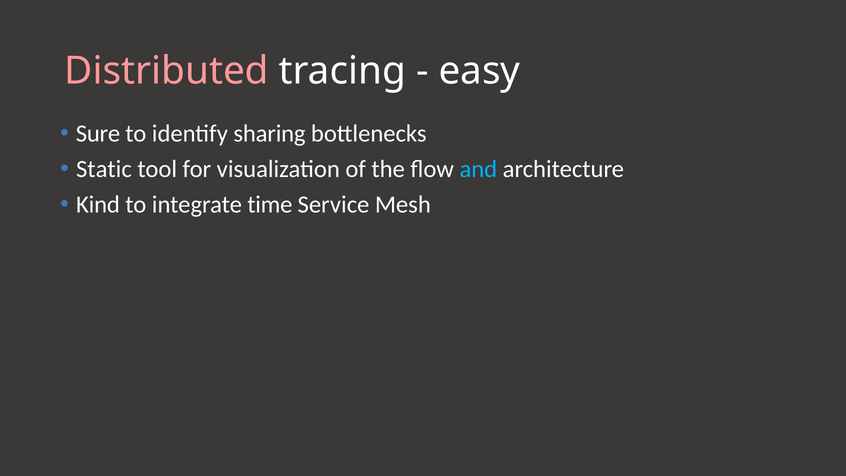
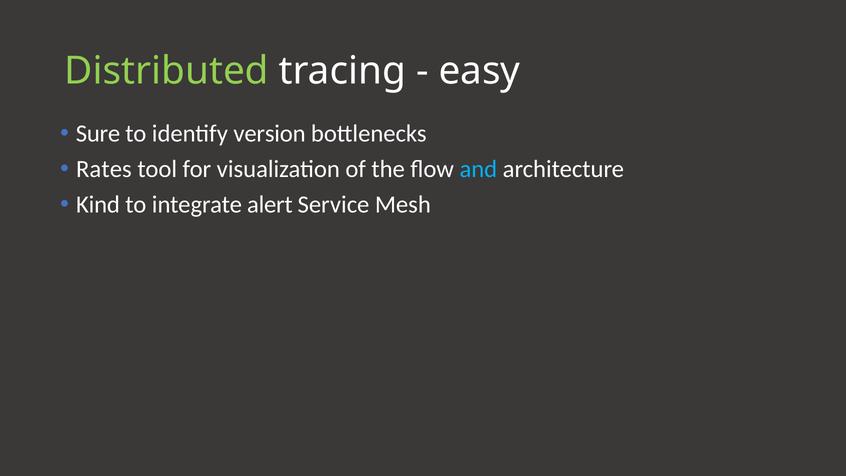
Distributed colour: pink -> light green
sharing: sharing -> version
Static: Static -> Rates
time: time -> alert
